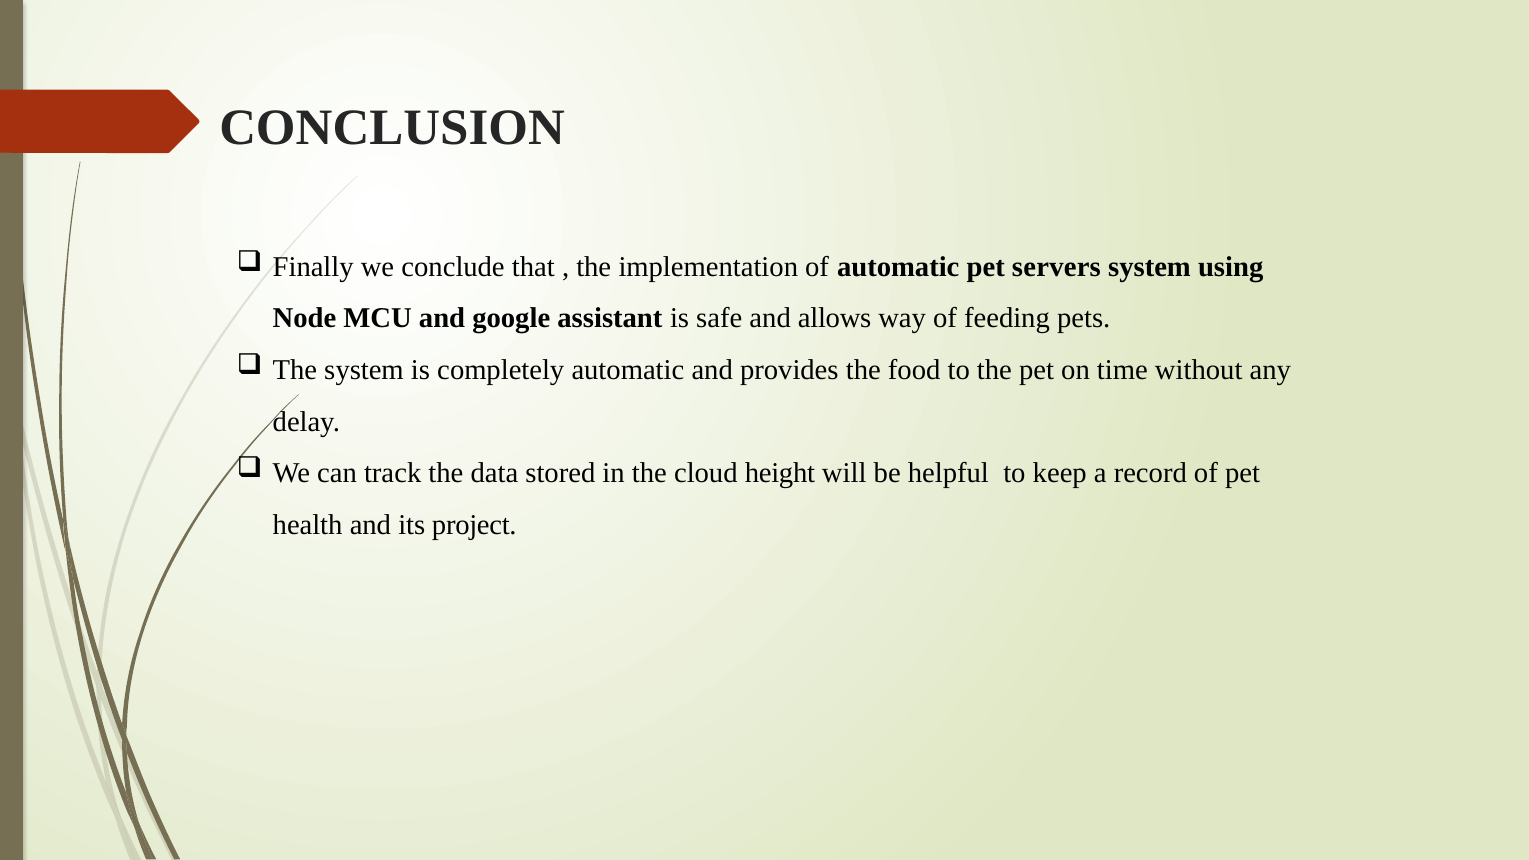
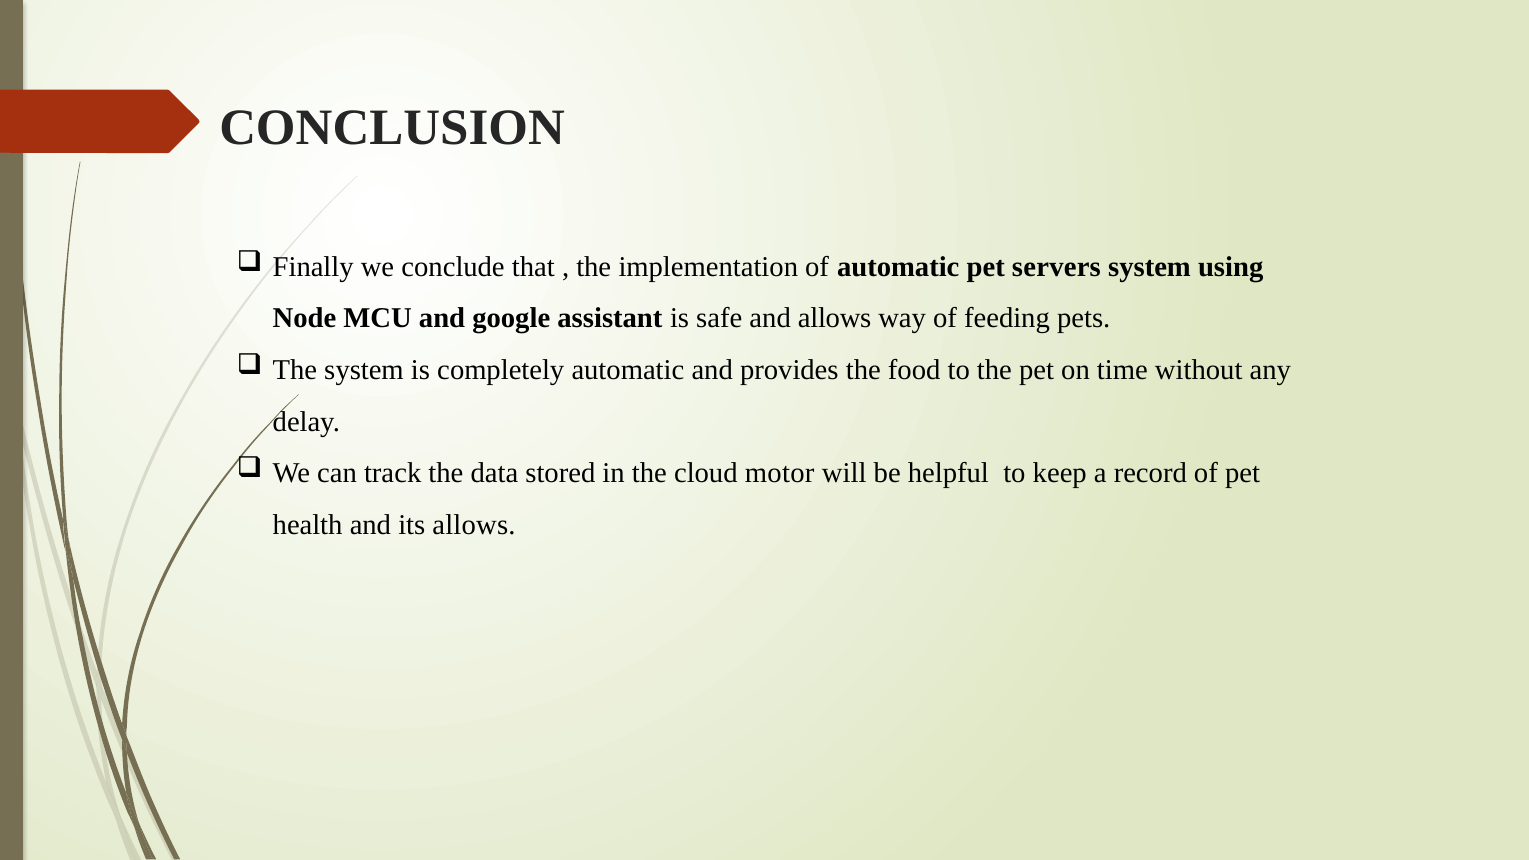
height: height -> motor
its project: project -> allows
